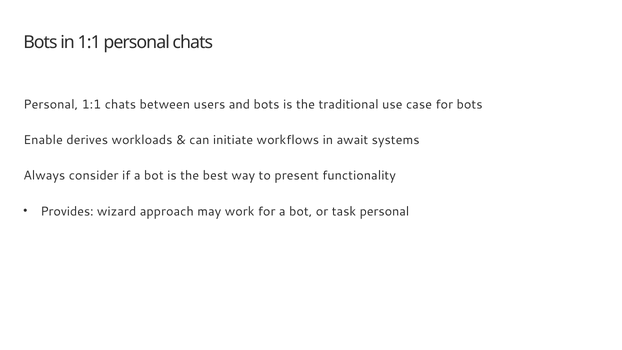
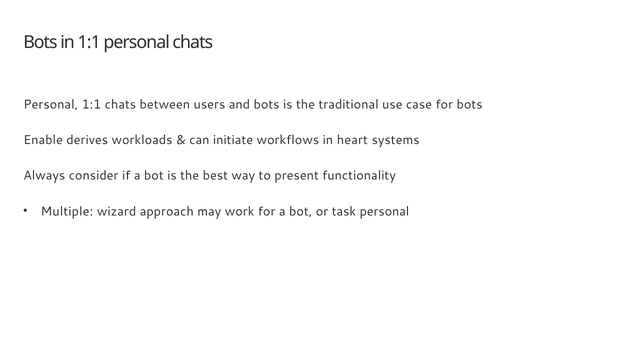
await: await -> heart
Provides: Provides -> Multiple
